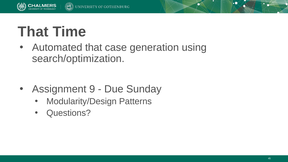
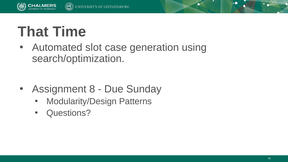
Automated that: that -> slot
9: 9 -> 8
